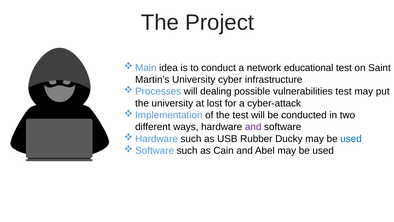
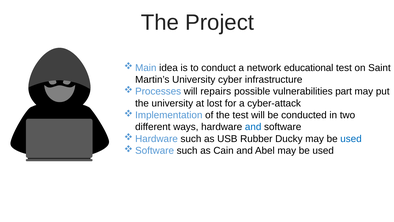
dealing: dealing -> repairs
vulnerabilities test: test -> part
and at (253, 127) colour: purple -> blue
